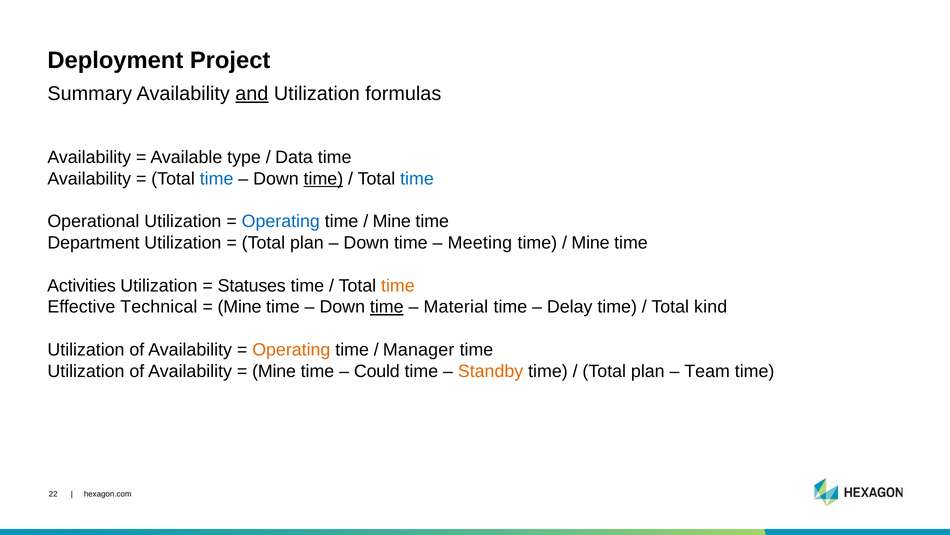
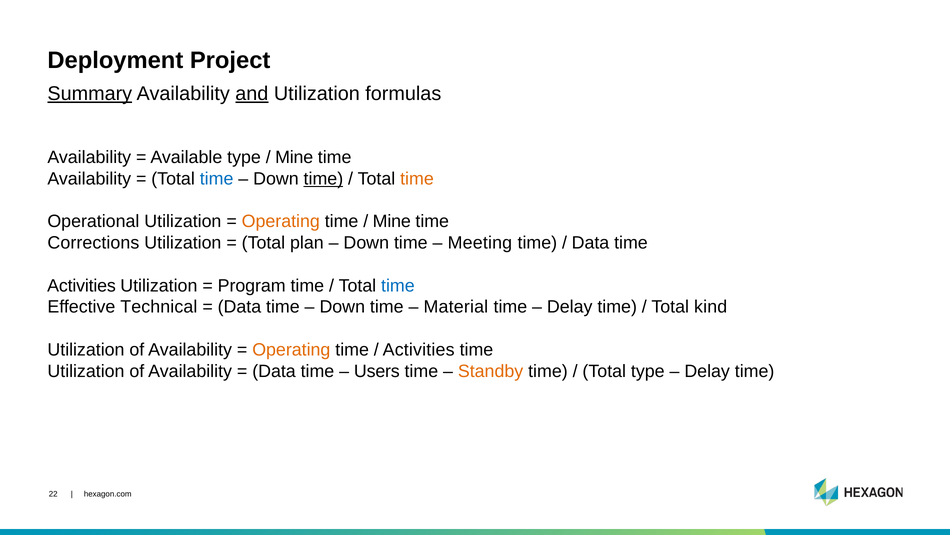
Summary underline: none -> present
Data at (294, 157): Data -> Mine
time at (417, 178) colour: blue -> orange
Operating at (281, 221) colour: blue -> orange
Department: Department -> Corrections
Mine at (591, 243): Mine -> Data
Statuses: Statuses -> Program
time at (398, 285) colour: orange -> blue
Mine at (240, 307): Mine -> Data
time at (387, 307) underline: present -> none
Manager at (419, 349): Manager -> Activities
Mine at (274, 371): Mine -> Data
Could: Could -> Users
plan at (648, 371): plan -> type
Team at (707, 371): Team -> Delay
